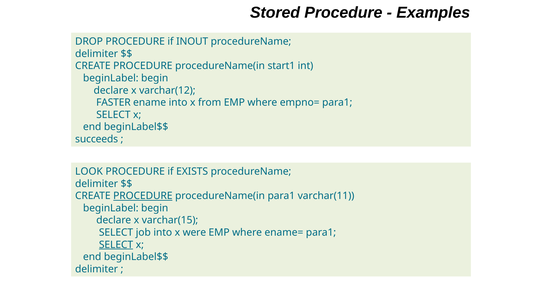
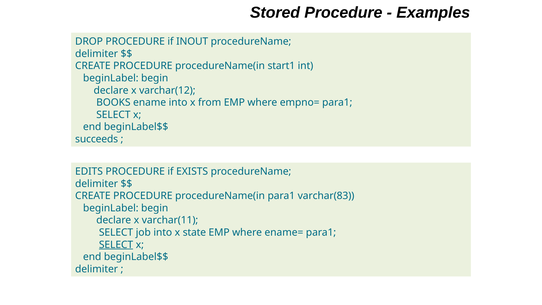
FASTER: FASTER -> BOOKS
LOOK: LOOK -> EDITS
PROCEDURE at (143, 196) underline: present -> none
varchar(11: varchar(11 -> varchar(83
varchar(15: varchar(15 -> varchar(11
were: were -> state
